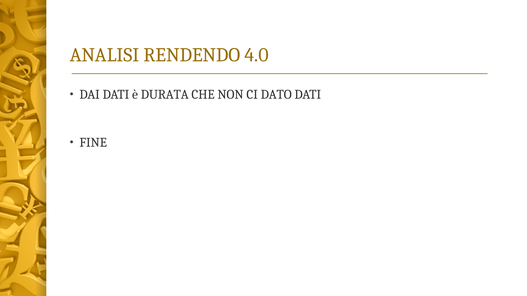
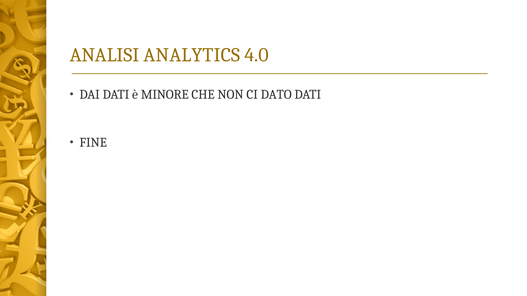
RENDENDO: RENDENDO -> ANALYTICS
DURATA: DURATA -> MINORE
